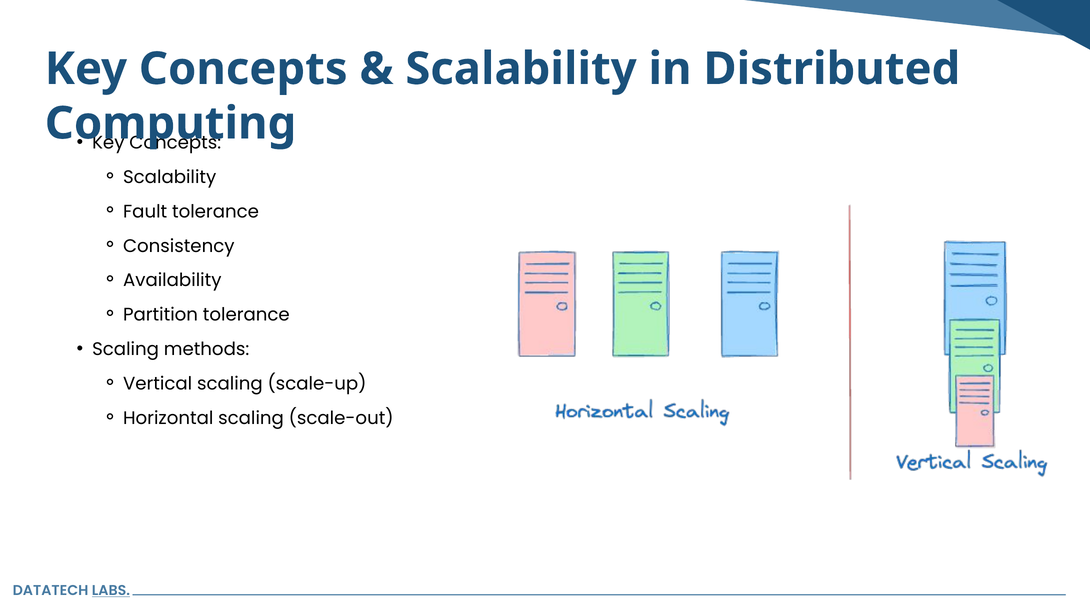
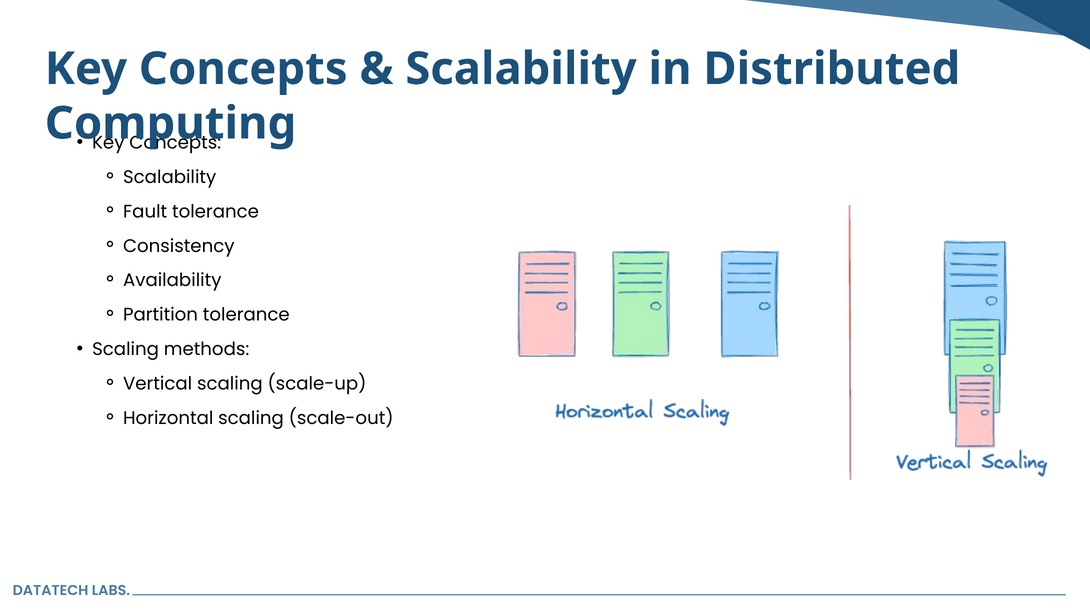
LABS underline: present -> none
